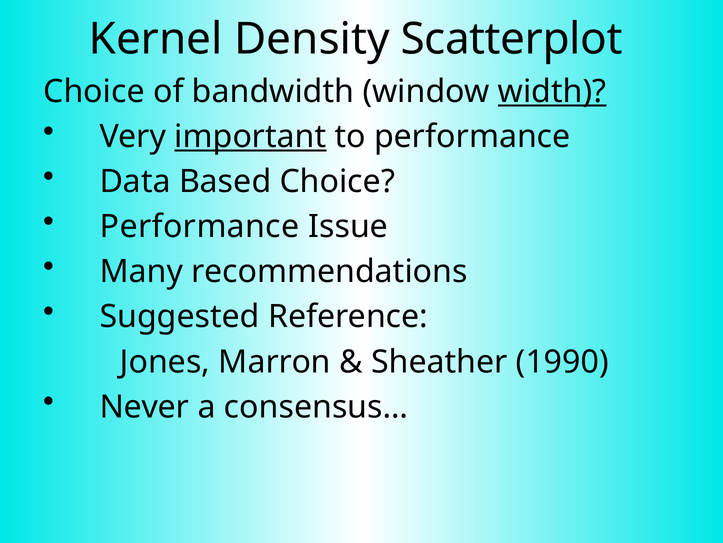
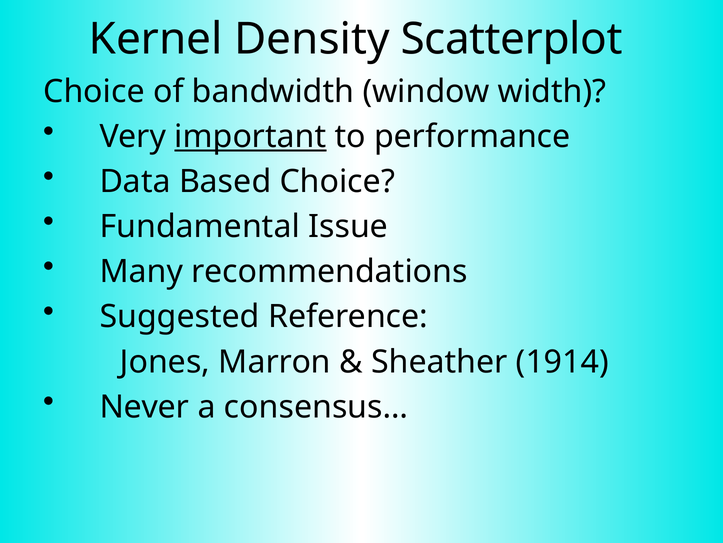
width underline: present -> none
Performance at (200, 226): Performance -> Fundamental
1990: 1990 -> 1914
